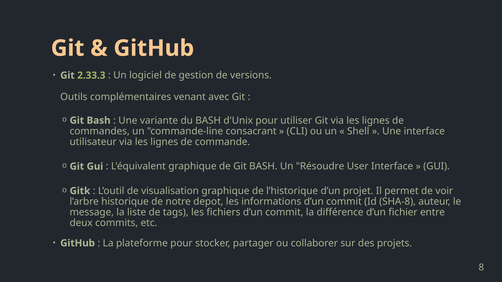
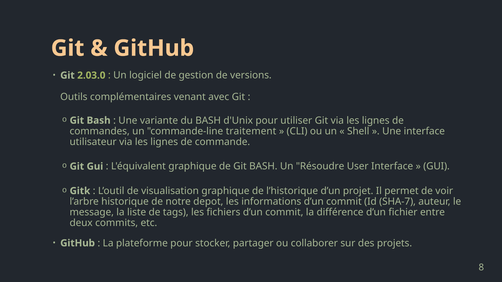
2.33.3: 2.33.3 -> 2.03.0
consacrant: consacrant -> traitement
SHA-8: SHA-8 -> SHA-7
